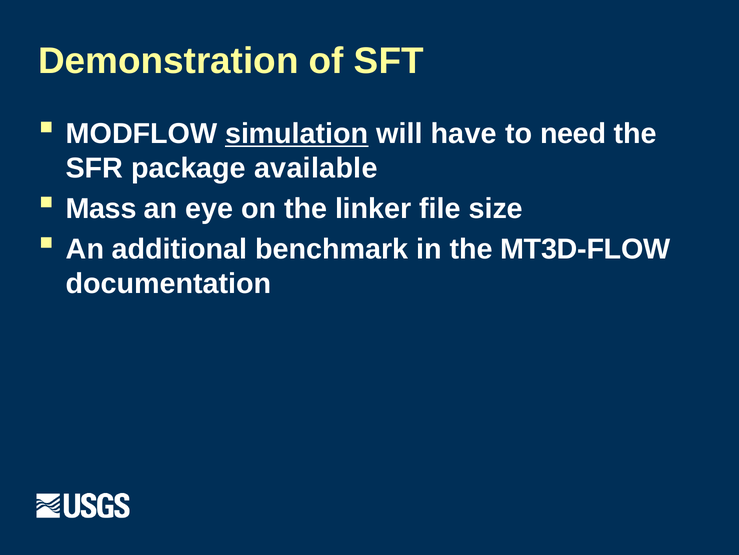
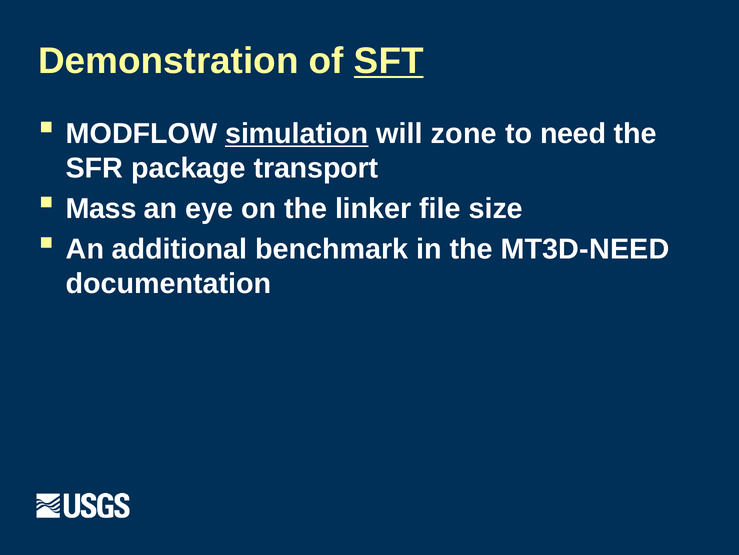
SFT underline: none -> present
have: have -> zone
available: available -> transport
MT3D-FLOW: MT3D-FLOW -> MT3D-NEED
